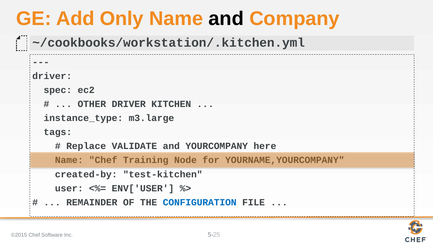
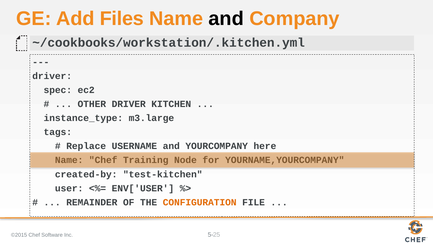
Only: Only -> Files
VALIDATE: VALIDATE -> USERNAME
CONFIGURATION colour: blue -> orange
